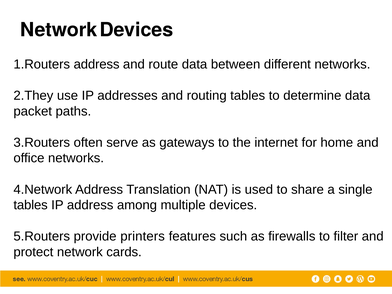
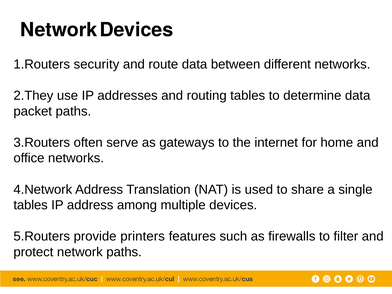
address at (97, 64): address -> security
network cards: cards -> paths
